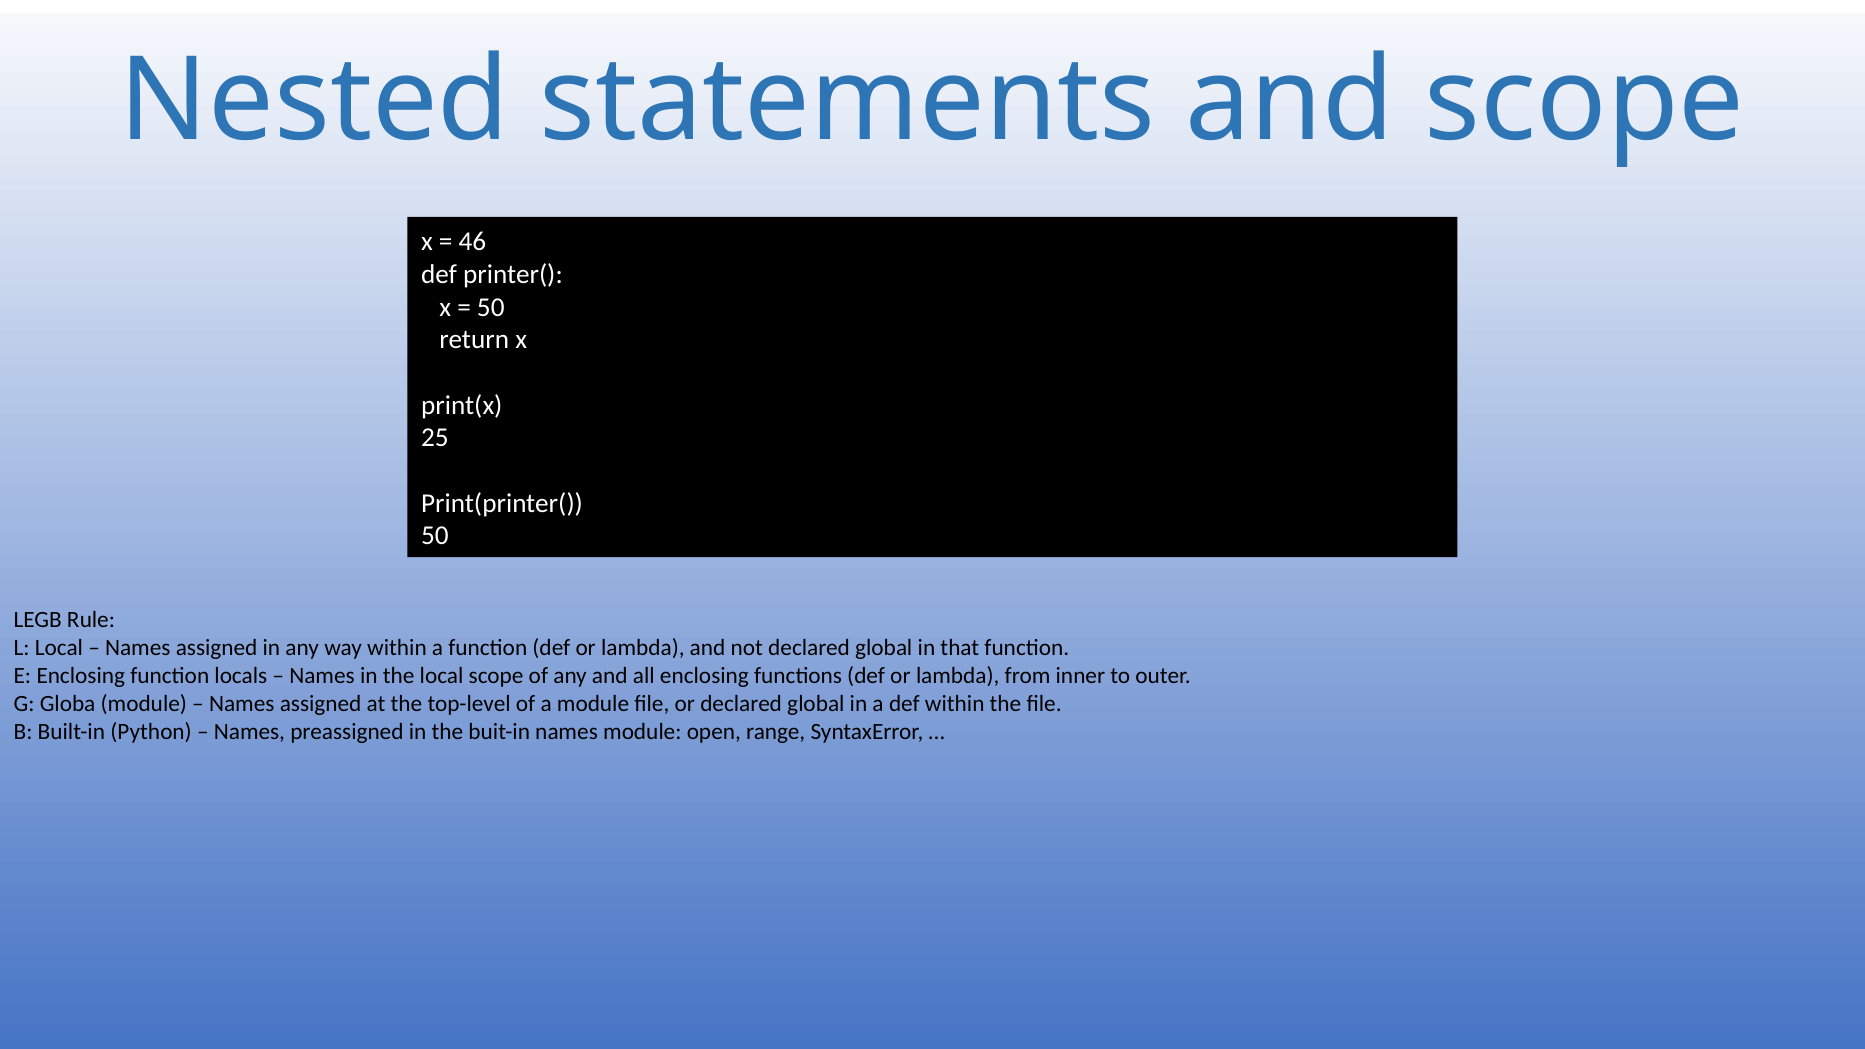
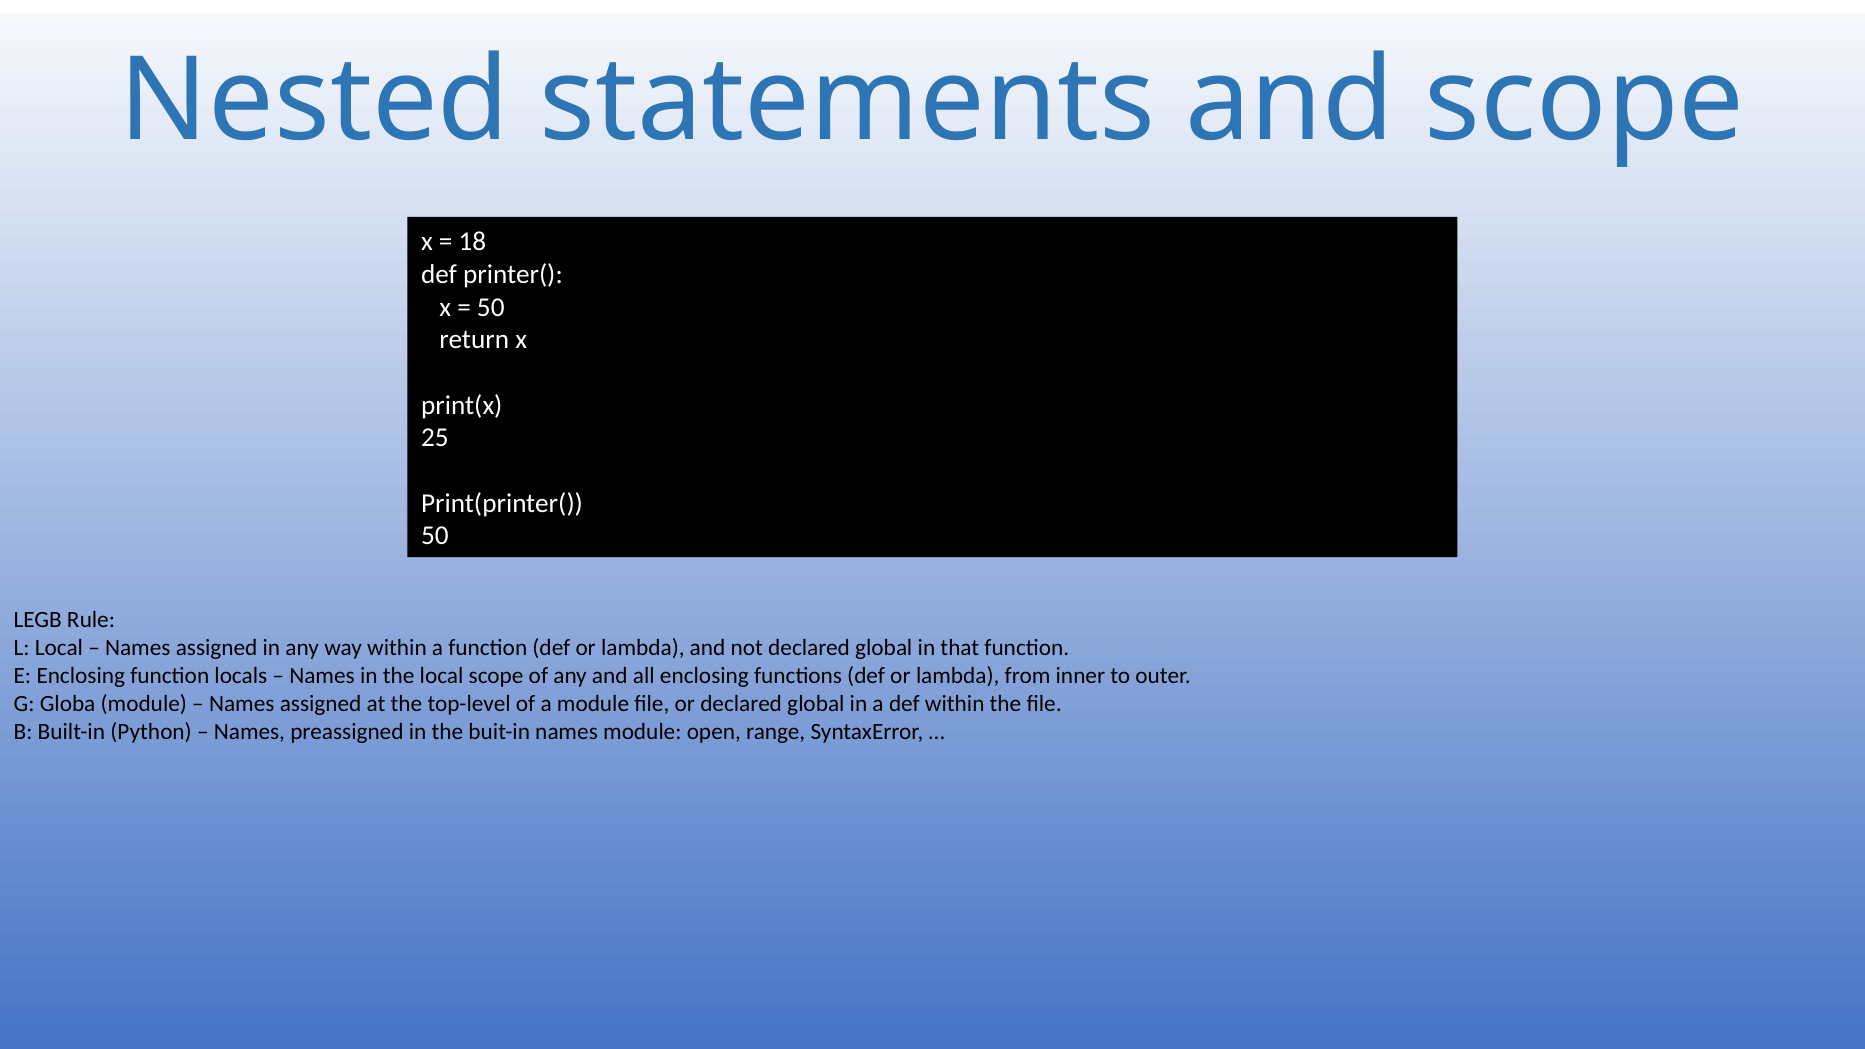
46: 46 -> 18
